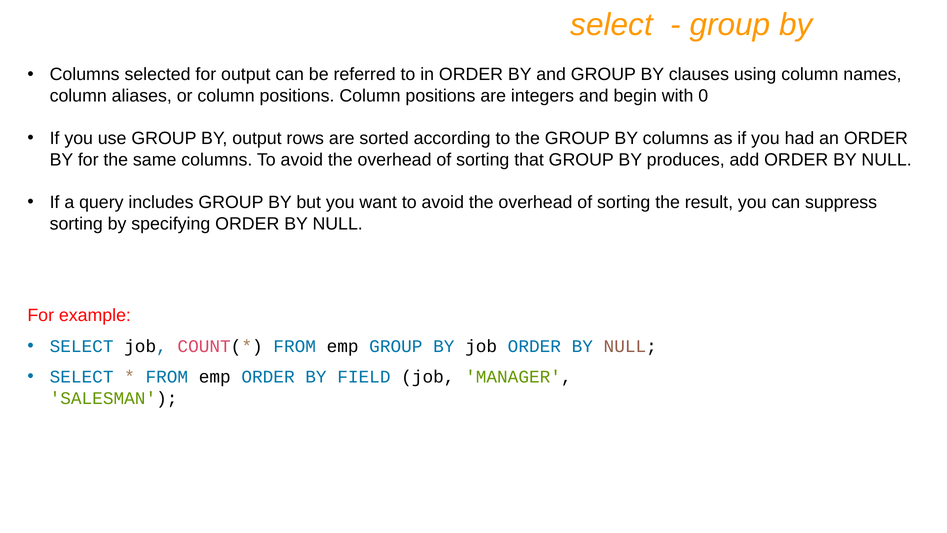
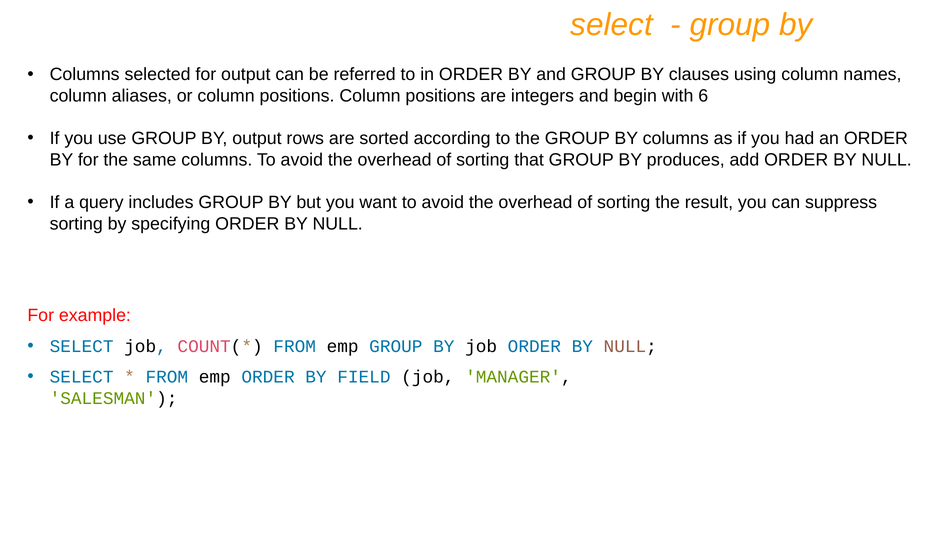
0: 0 -> 6
